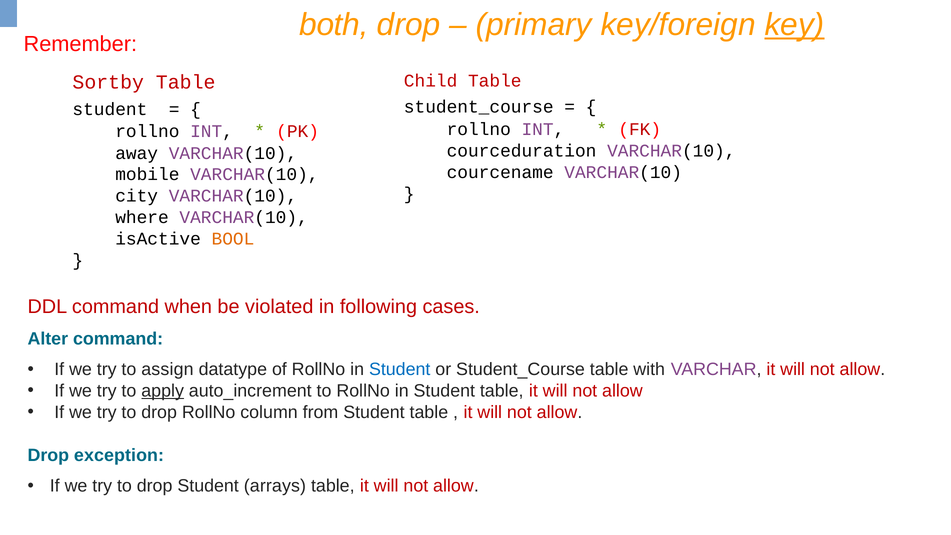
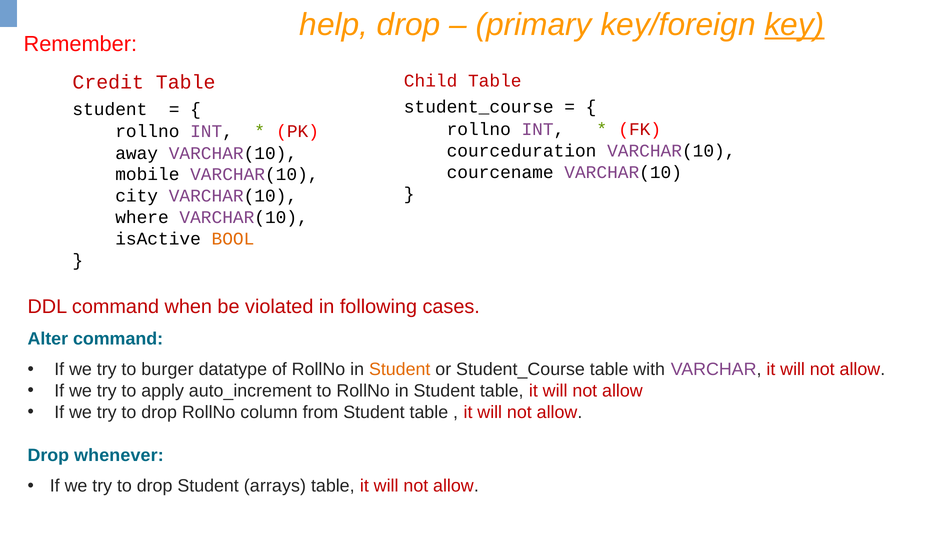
both: both -> help
Sortby: Sortby -> Credit
assign: assign -> burger
Student at (400, 370) colour: blue -> orange
apply underline: present -> none
exception: exception -> whenever
